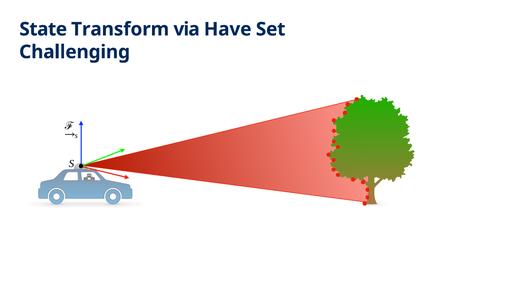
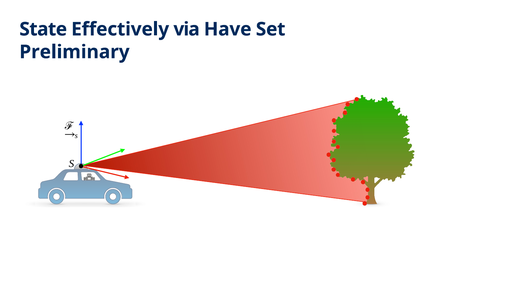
Transform: Transform -> Effectively
Challenging: Challenging -> Preliminary
